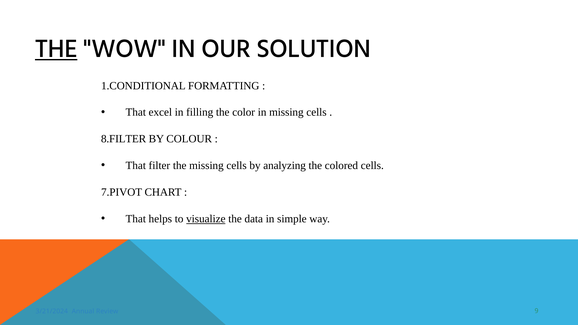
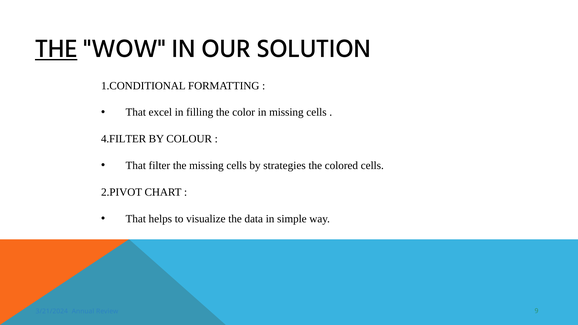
8.FILTER: 8.FILTER -> 4.FILTER
analyzing: analyzing -> strategies
7.PIVOT: 7.PIVOT -> 2.PIVOT
visualize underline: present -> none
